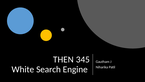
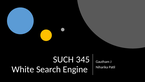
THEN: THEN -> SUCH
